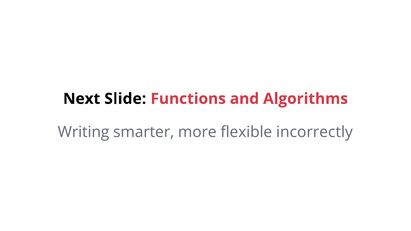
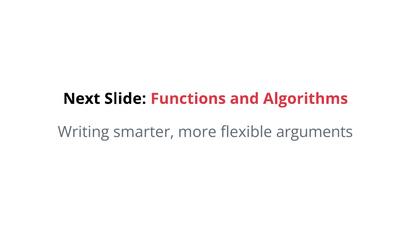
incorrectly: incorrectly -> arguments
